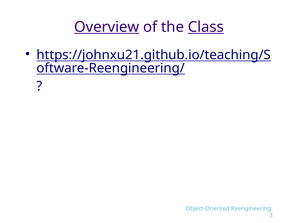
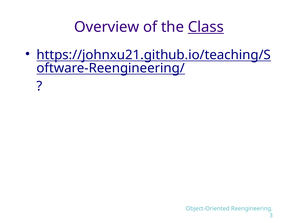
Overview underline: present -> none
